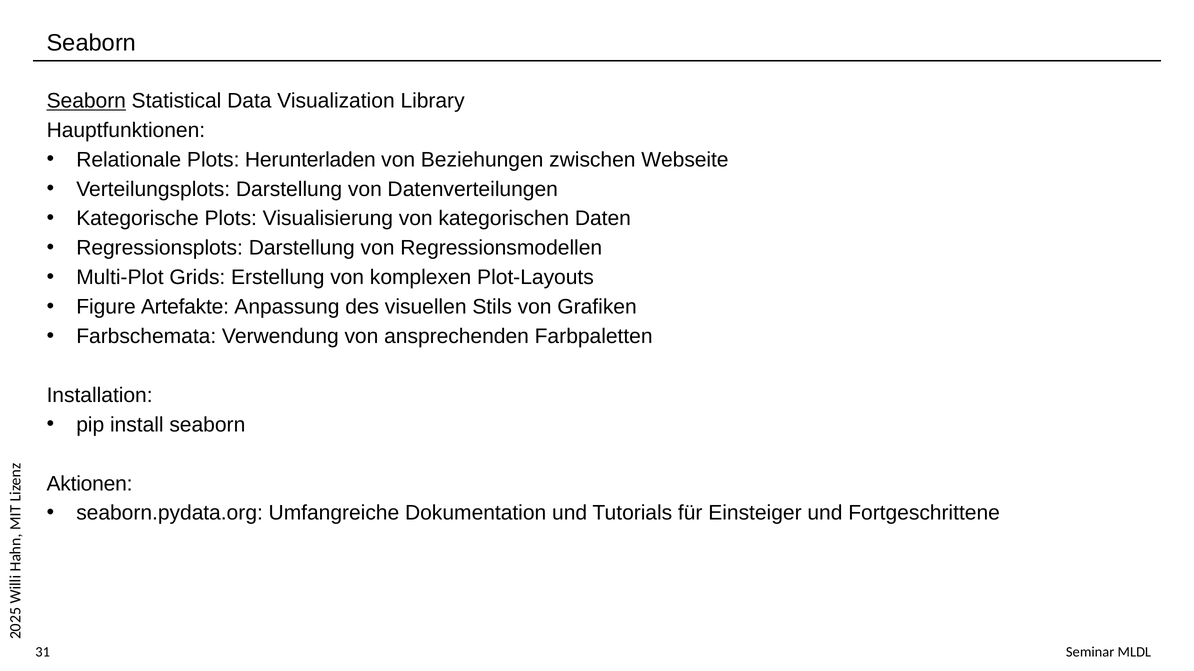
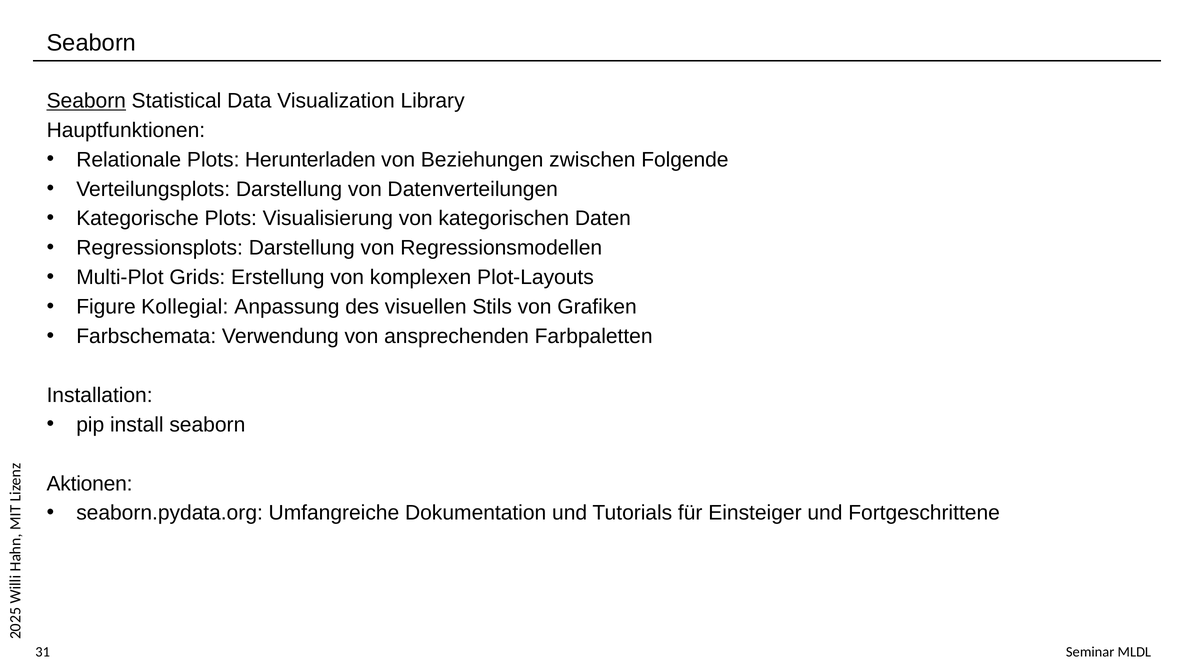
Webseite: Webseite -> Folgende
Artefakte: Artefakte -> Kollegial
